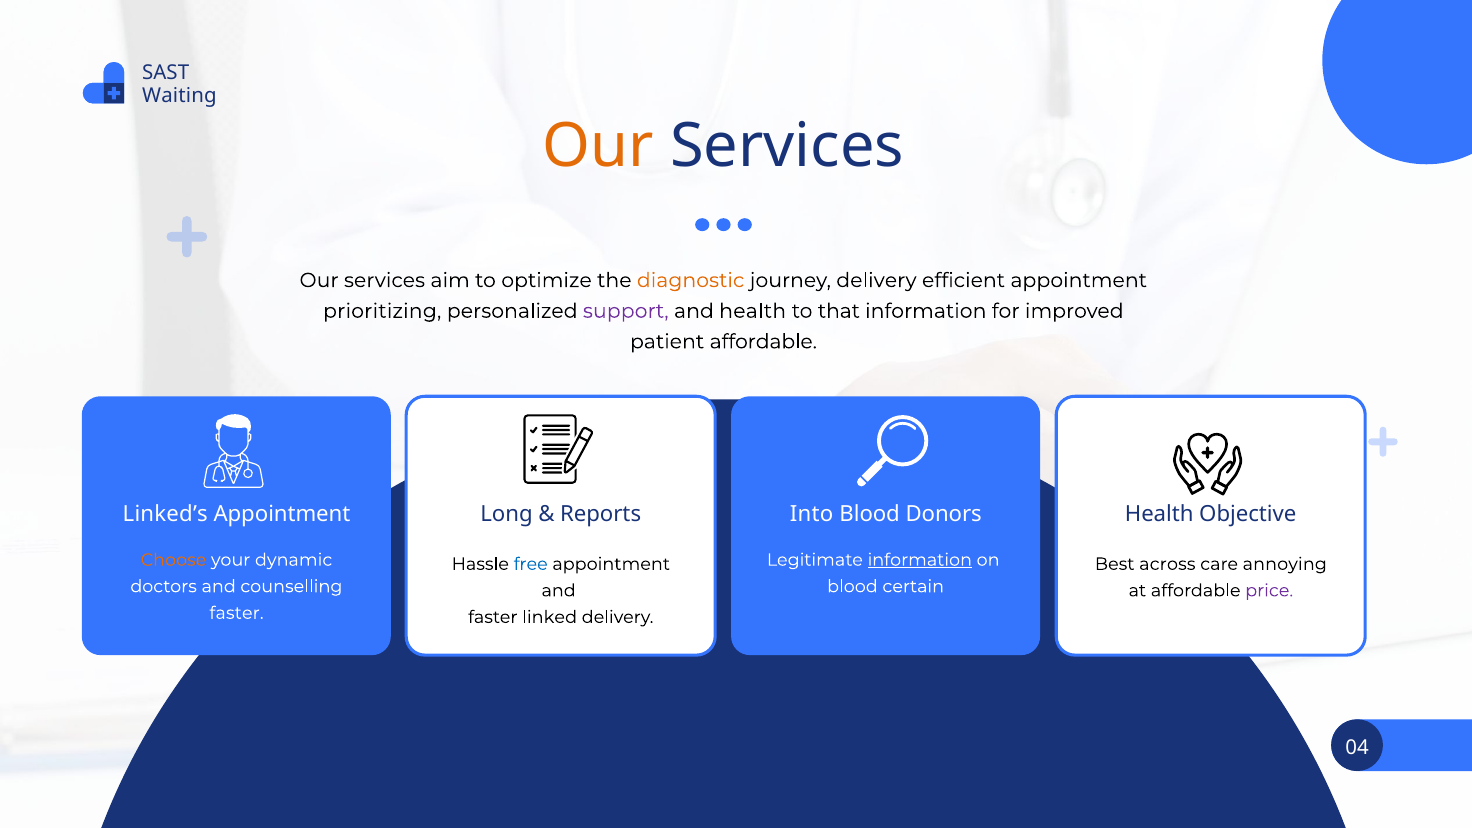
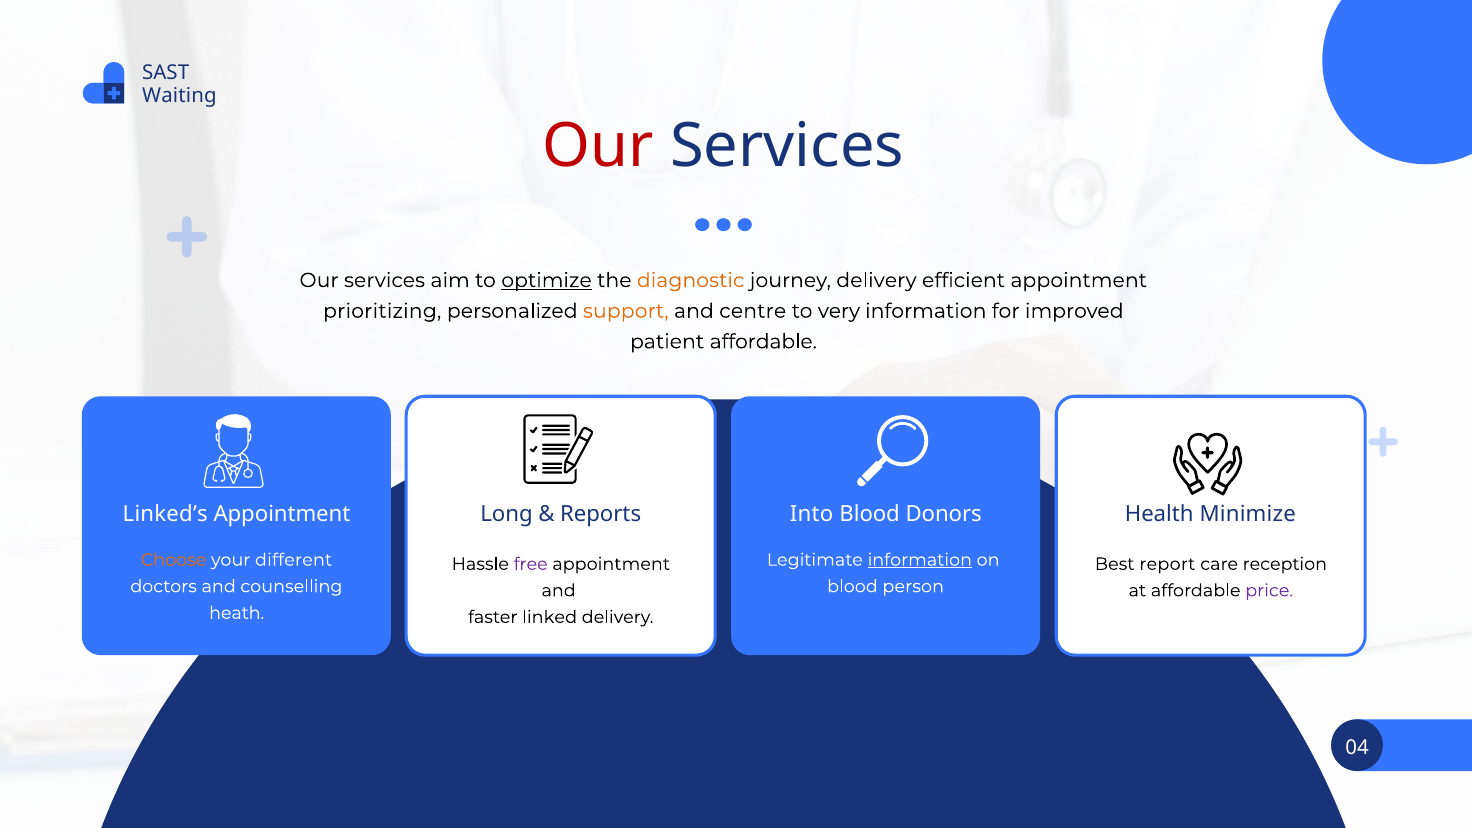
Our at (599, 146) colour: orange -> red
optimize underline: none -> present
support colour: purple -> orange
and health: health -> centre
that: that -> very
Objective: Objective -> Minimize
dynamic: dynamic -> different
free colour: blue -> purple
across: across -> report
annoying: annoying -> reception
certain: certain -> person
faster at (236, 613): faster -> heath
